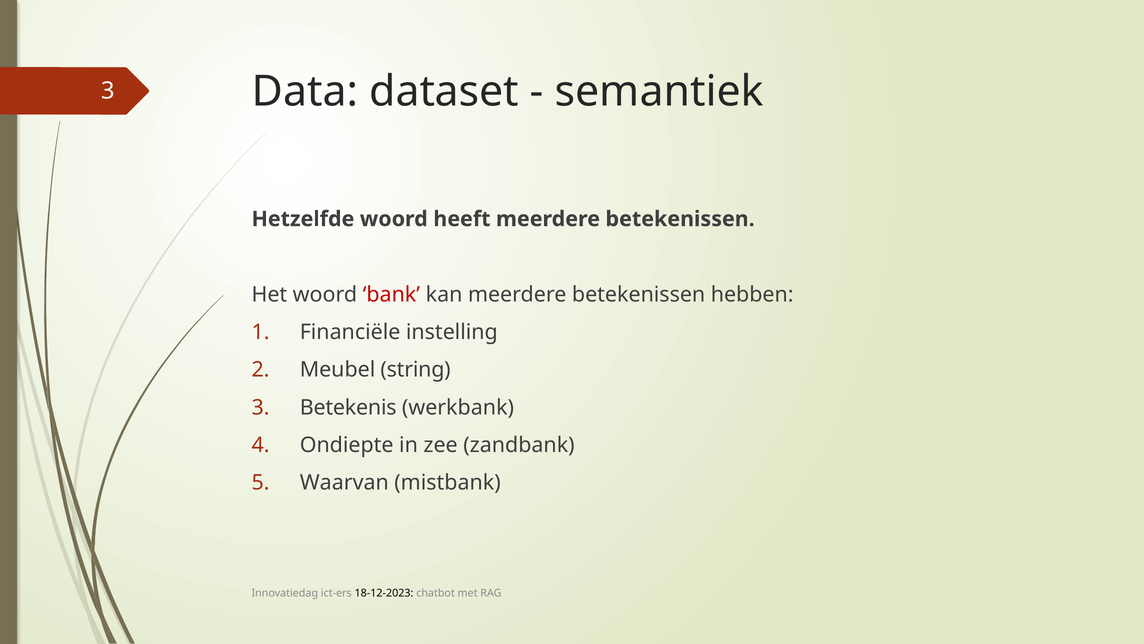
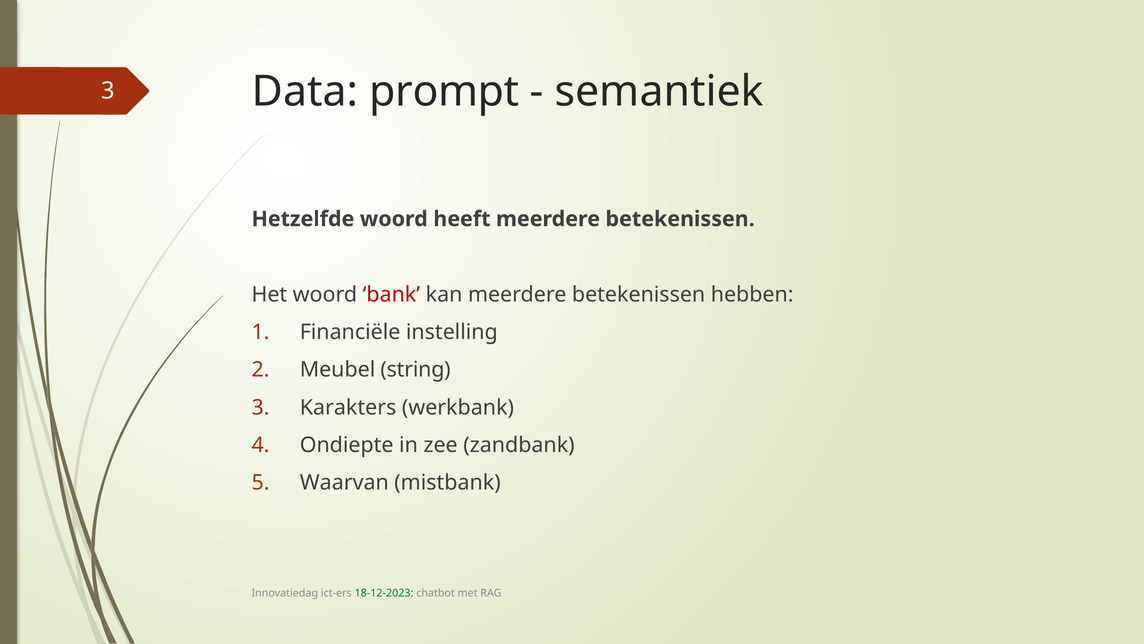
dataset: dataset -> prompt
Betekenis: Betekenis -> Karakters
18-12-2023 colour: black -> green
